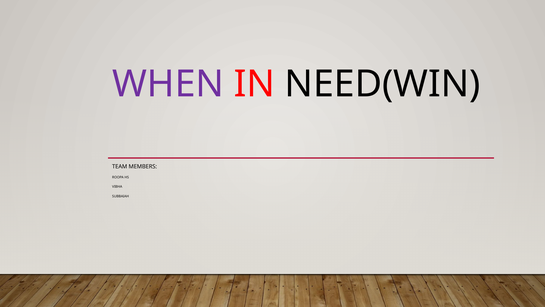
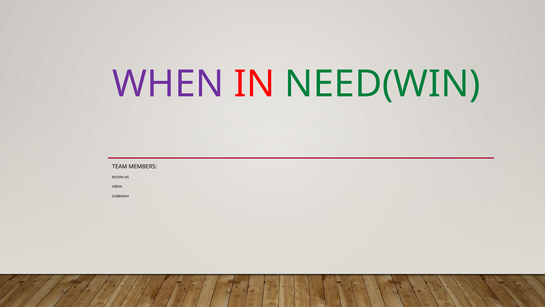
NEED(WIN colour: black -> green
